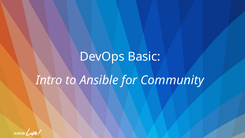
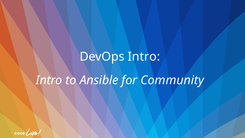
DevOps Basic: Basic -> Intro
